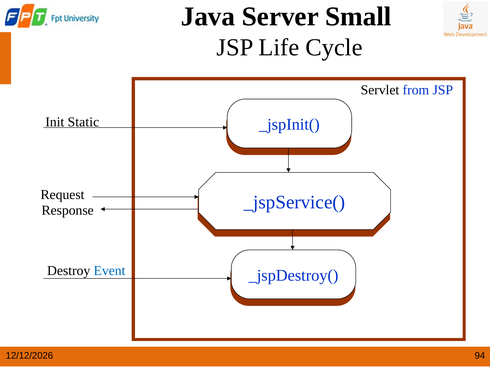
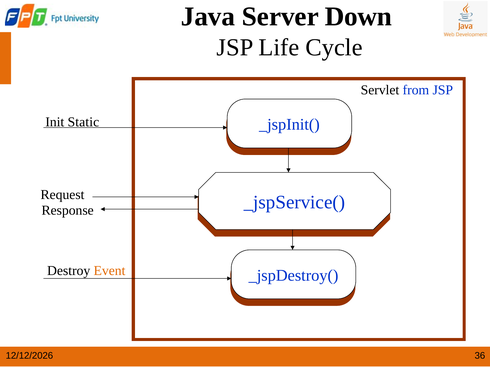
Small: Small -> Down
Event colour: blue -> orange
94: 94 -> 36
